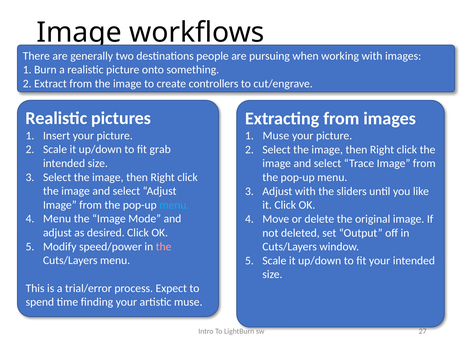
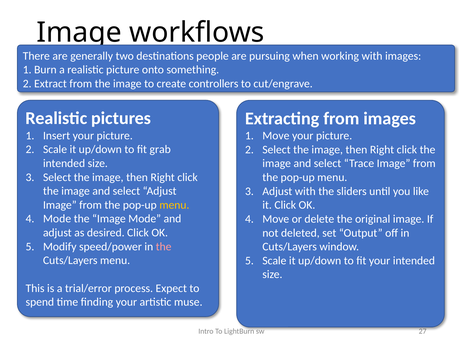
1 Muse: Muse -> Move
menu at (174, 205) colour: light blue -> yellow
Menu at (57, 219): Menu -> Mode
